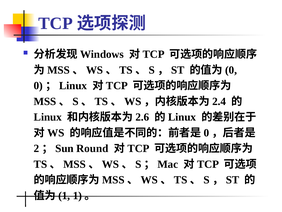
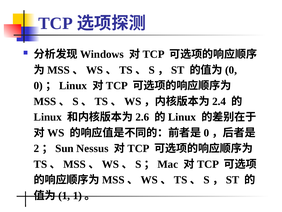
Round: Round -> Nessus
